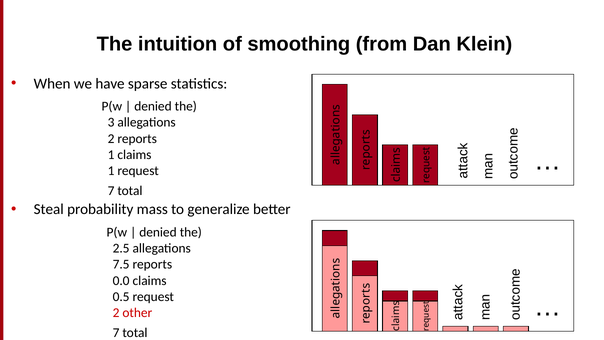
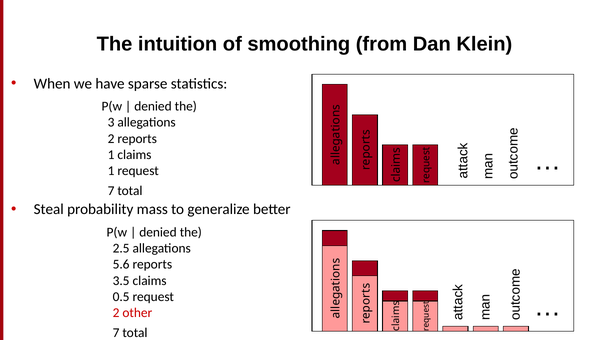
7.5: 7.5 -> 5.6
0.0: 0.0 -> 3.5
